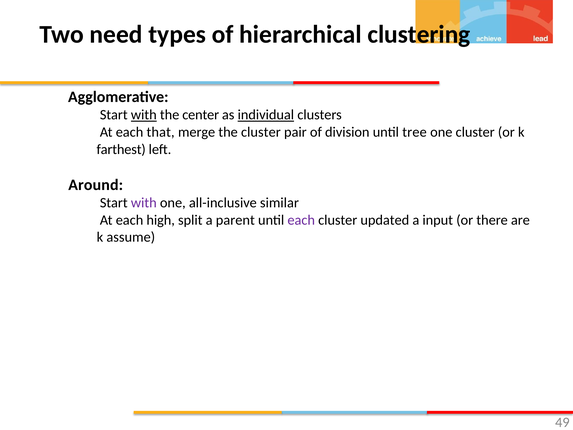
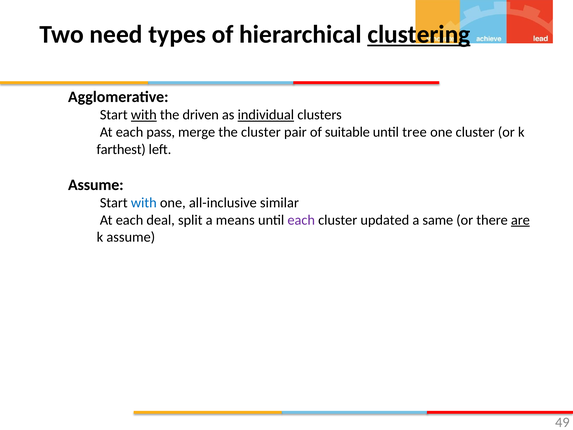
clustering underline: none -> present
center: center -> driven
that: that -> pass
division: division -> suitable
Around at (96, 185): Around -> Assume
with at (144, 203) colour: purple -> blue
high: high -> deal
parent: parent -> means
input: input -> same
are underline: none -> present
